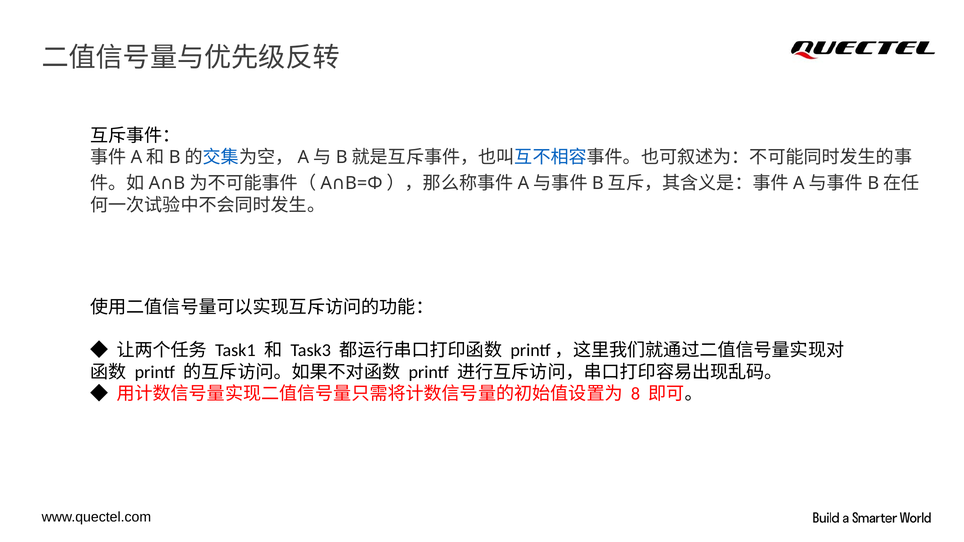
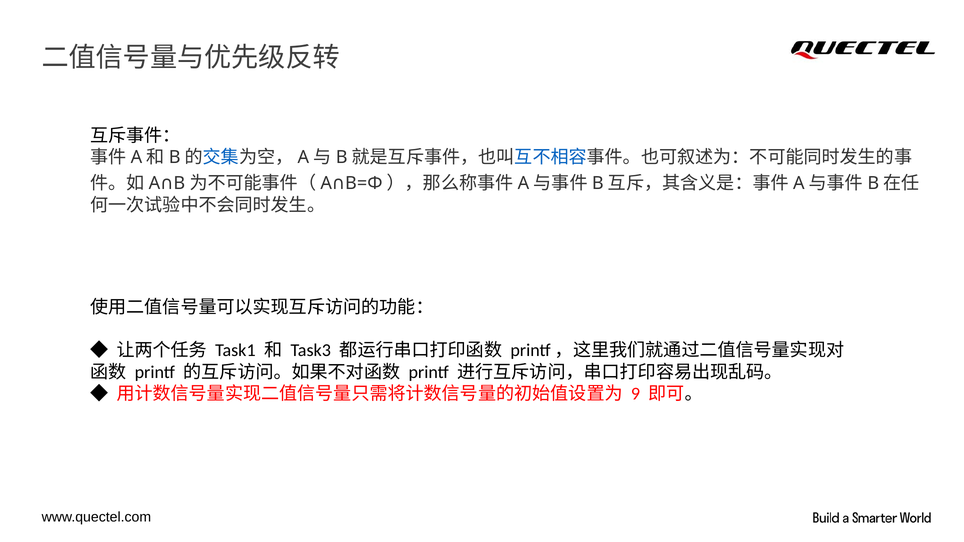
8: 8 -> 9
